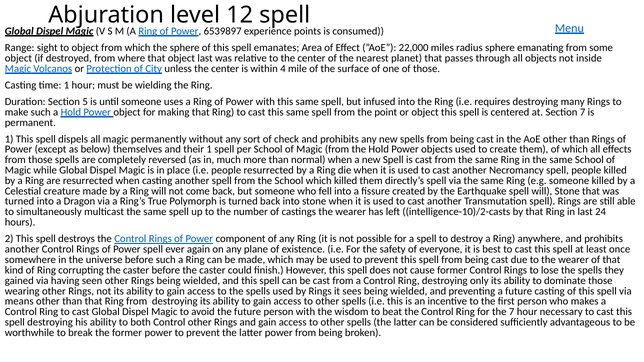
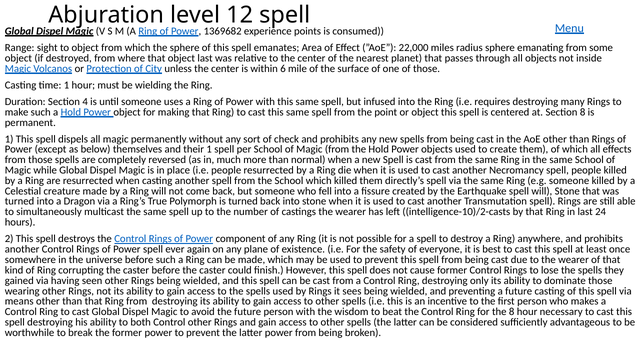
6539897: 6539897 -> 1369682
4: 4 -> 6
5: 5 -> 4
Section 7: 7 -> 8
the 7: 7 -> 8
